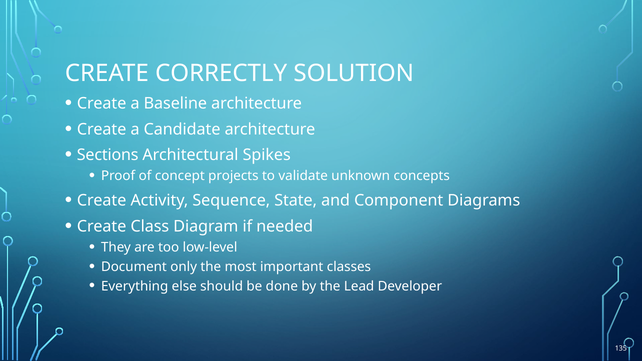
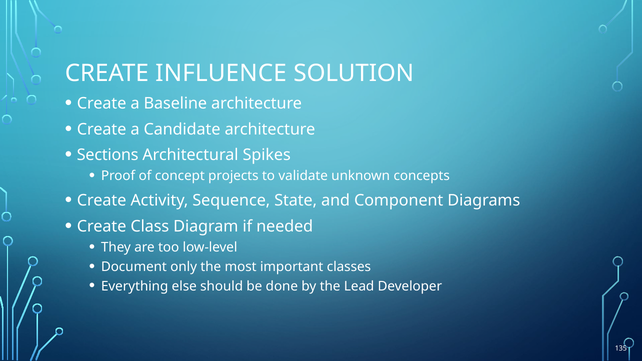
CORRECTLY: CORRECTLY -> INFLUENCE
